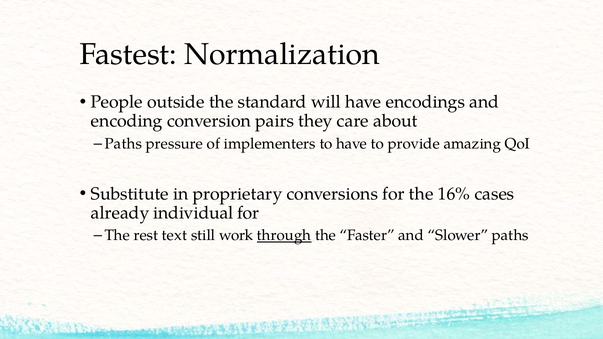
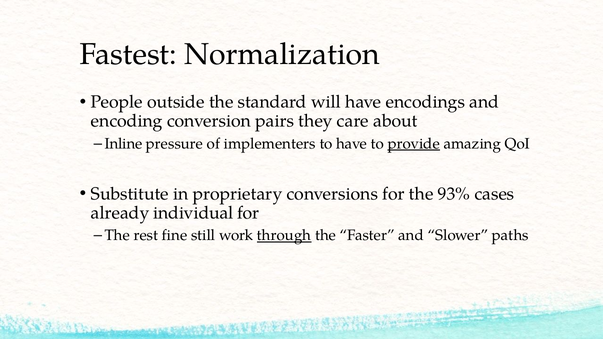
Paths at (123, 144): Paths -> Inline
provide underline: none -> present
16%: 16% -> 93%
text: text -> fine
